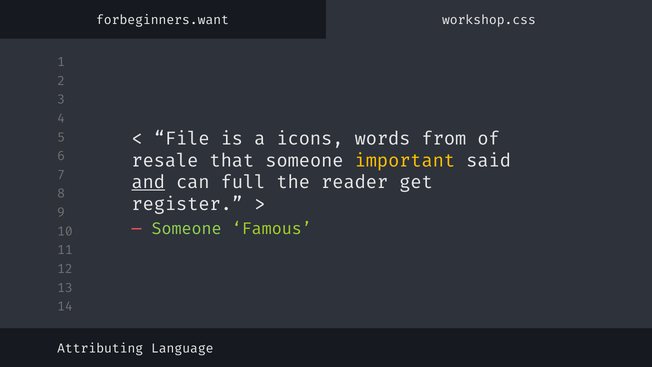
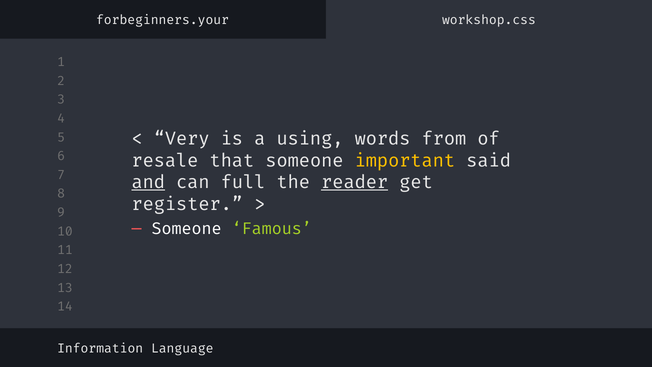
forbeginners.want: forbeginners.want -> forbeginners.your
File: File -> Very
icons: icons -> using
reader underline: none -> present
Someone at (187, 229) colour: light green -> white
Attributing: Attributing -> Information
